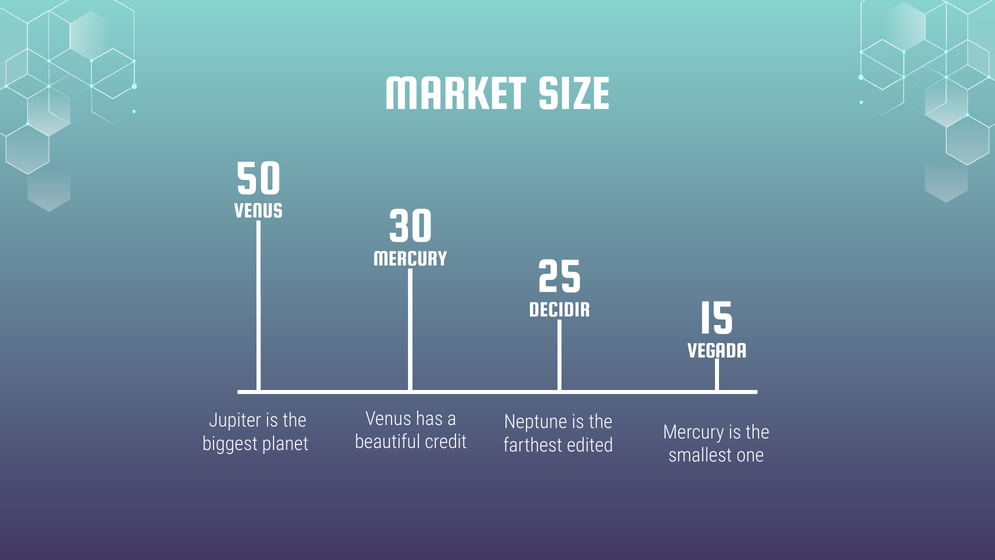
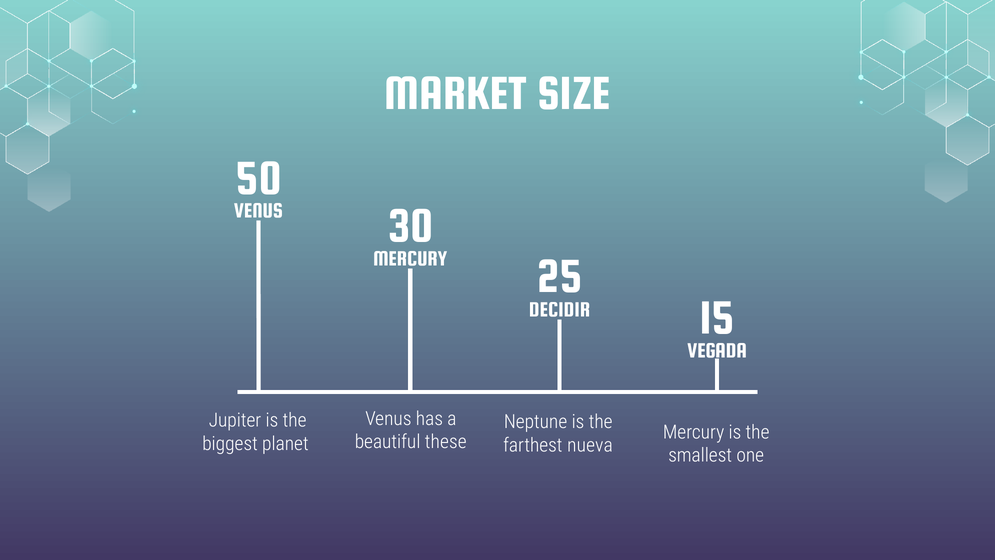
credit: credit -> these
edited: edited -> nueva
